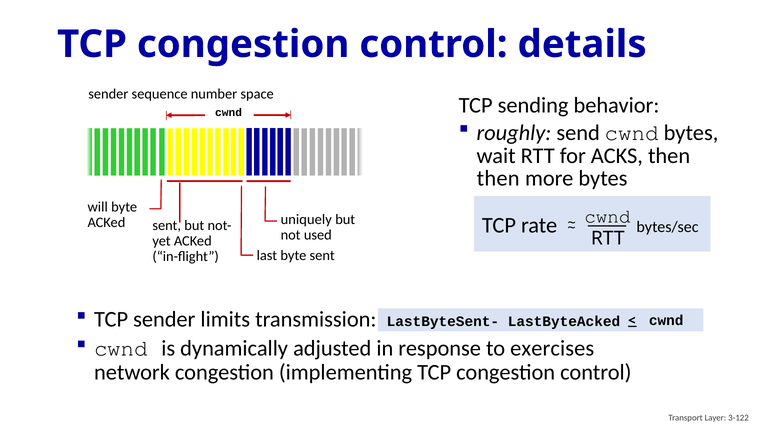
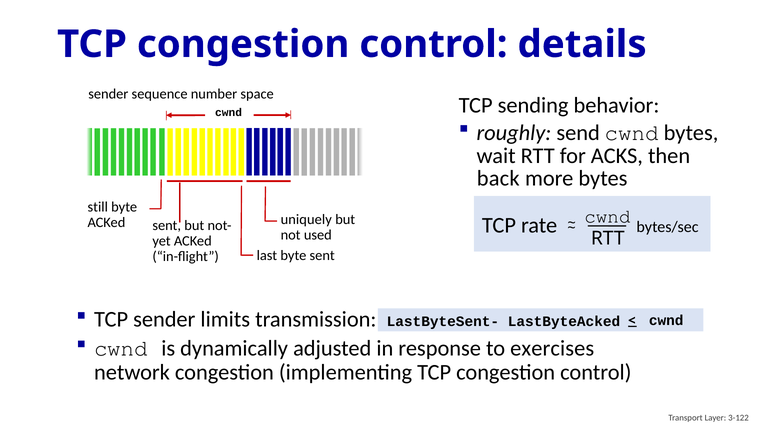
then at (498, 179): then -> back
will: will -> still
